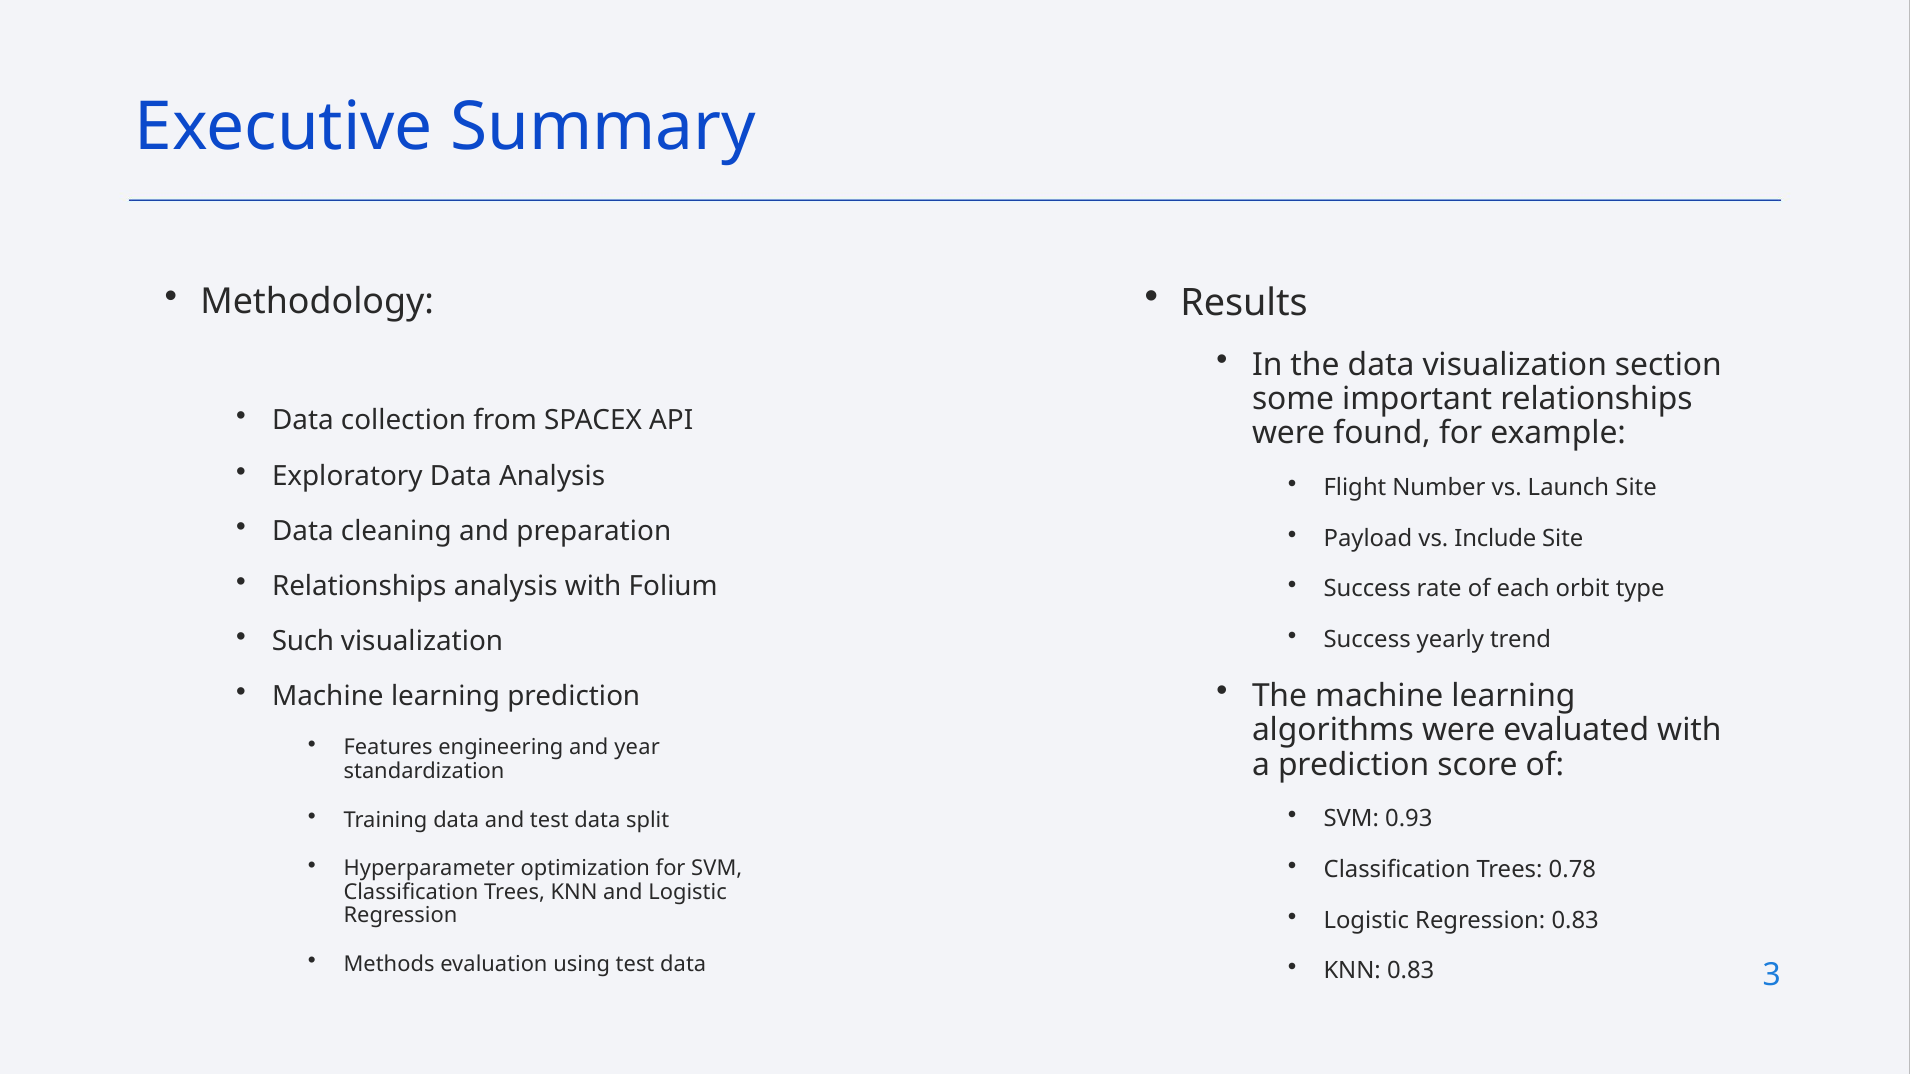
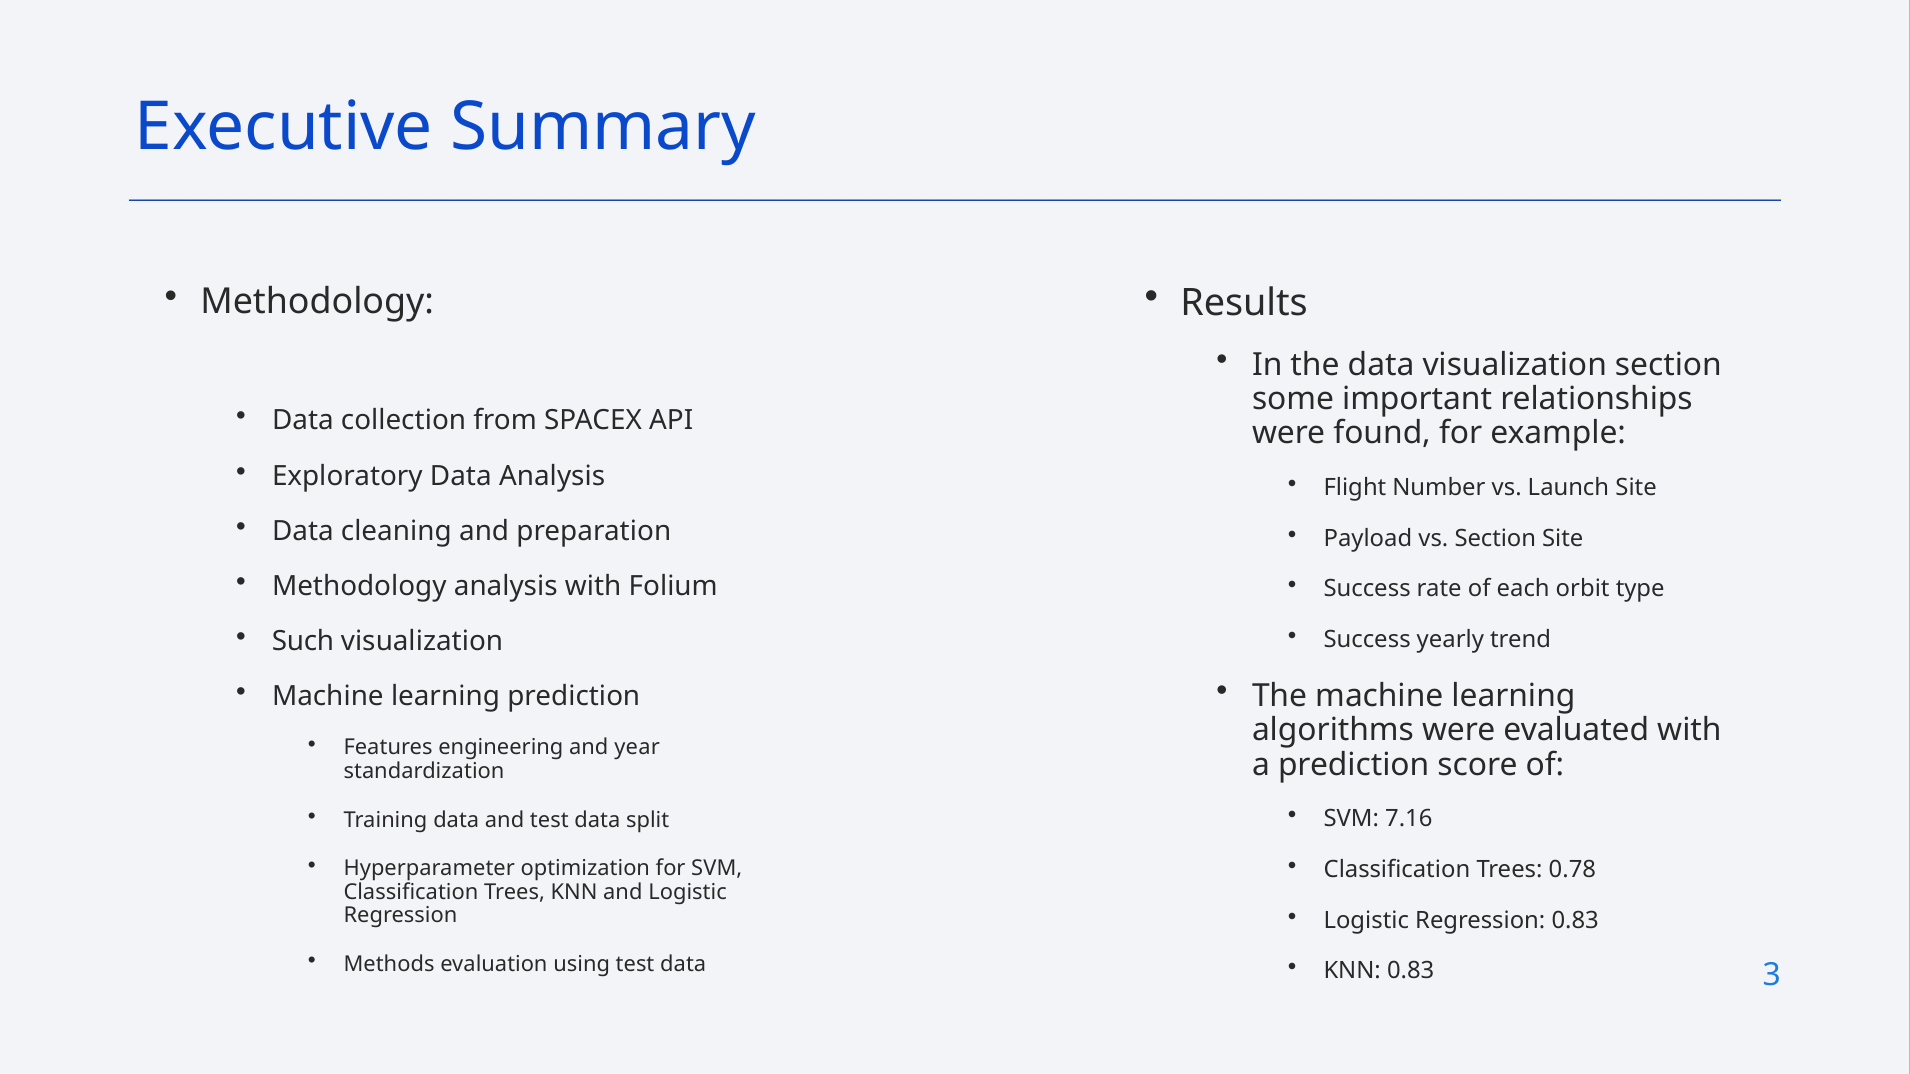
vs Include: Include -> Section
Relationships at (359, 586): Relationships -> Methodology
0.93: 0.93 -> 7.16
